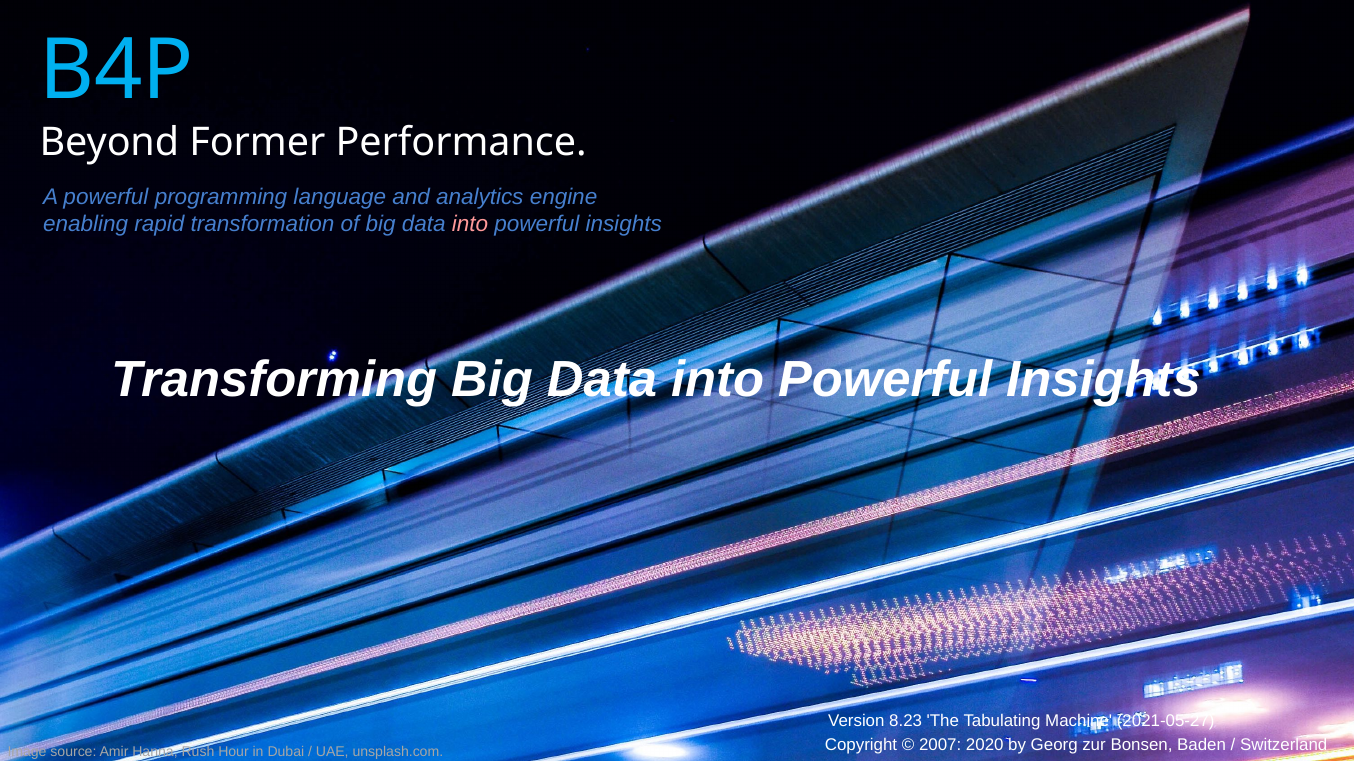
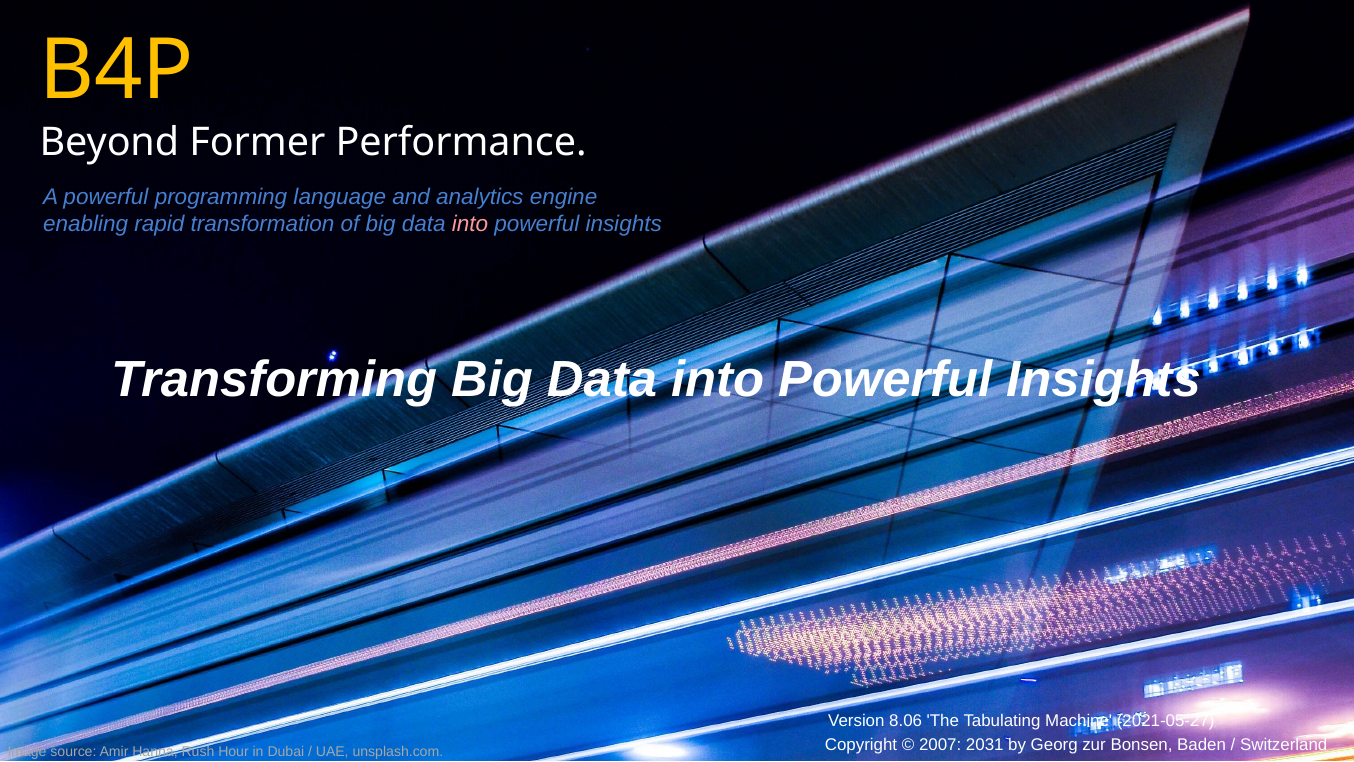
B4P colour: light blue -> yellow
8.23: 8.23 -> 8.06
2020: 2020 -> 2031
